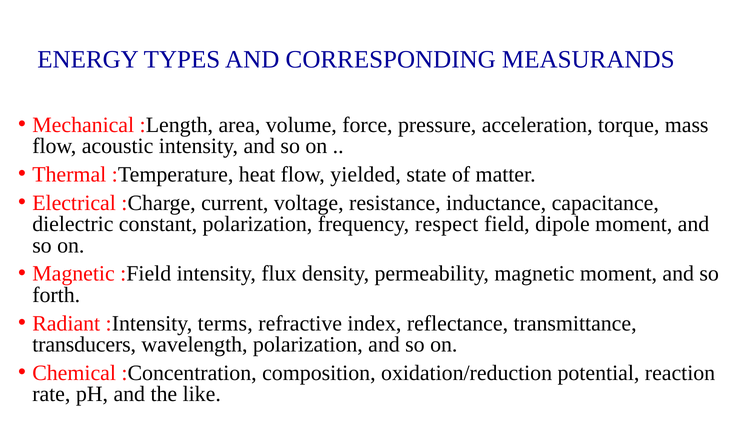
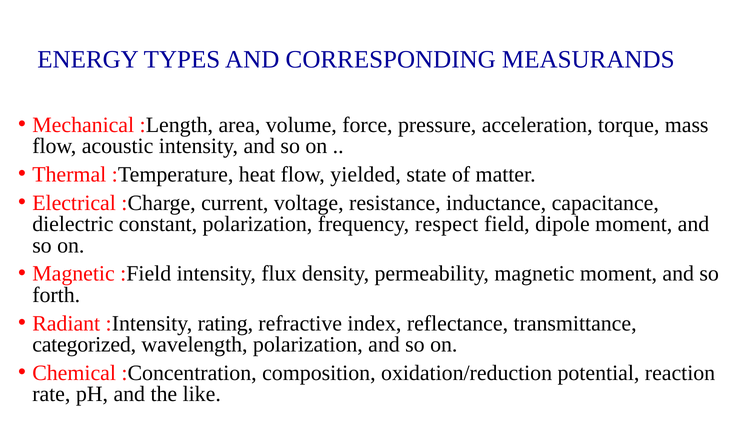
terms: terms -> rating
transducers: transducers -> categorized
